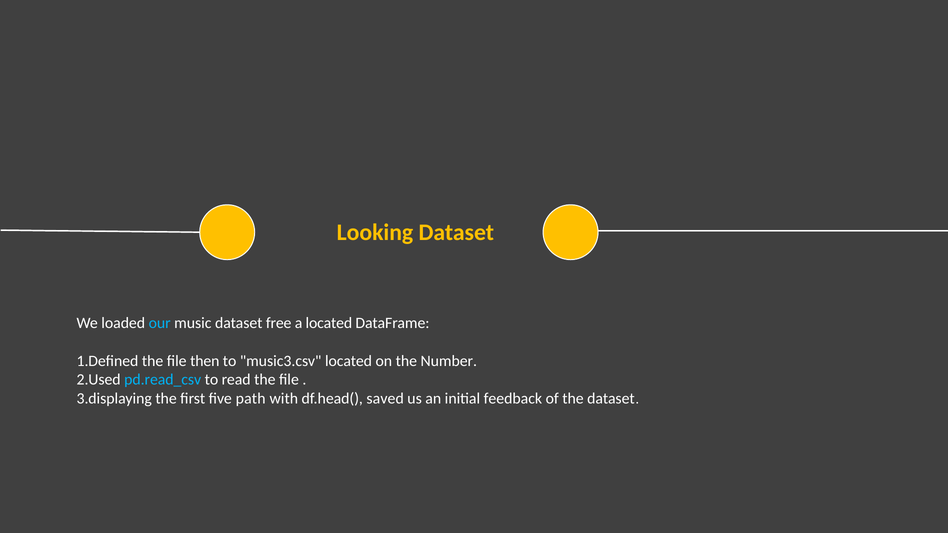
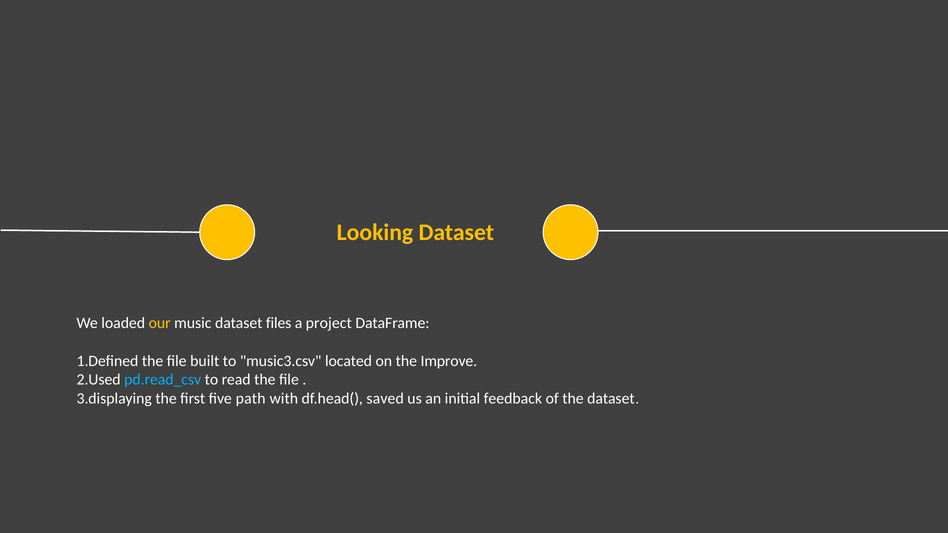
our colour: light blue -> yellow
free: free -> files
a located: located -> project
then: then -> built
Number: Number -> Improve
